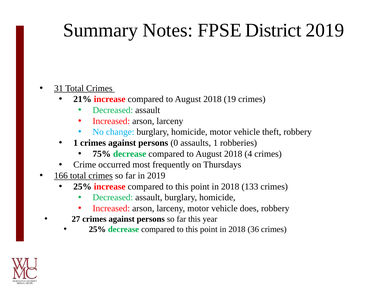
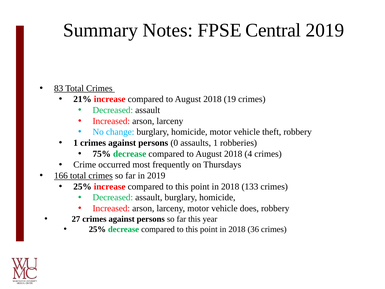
District: District -> Central
31: 31 -> 83
